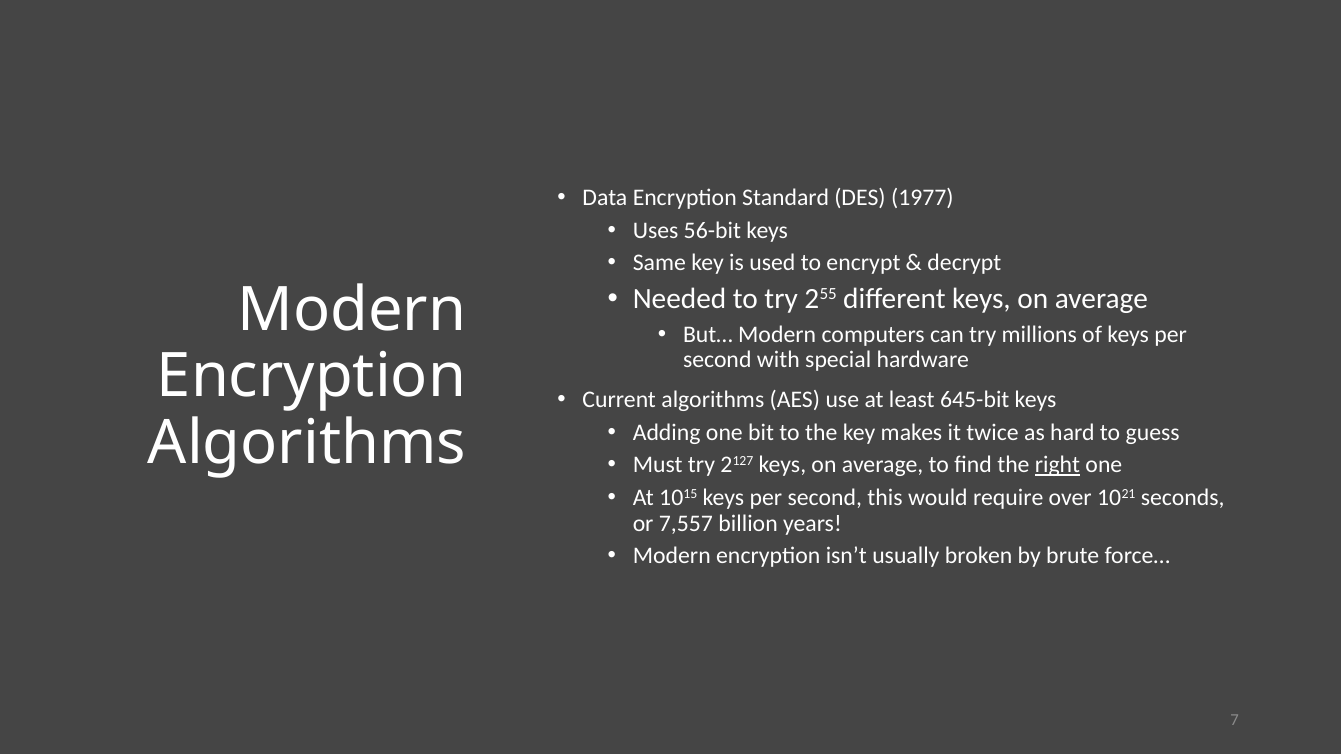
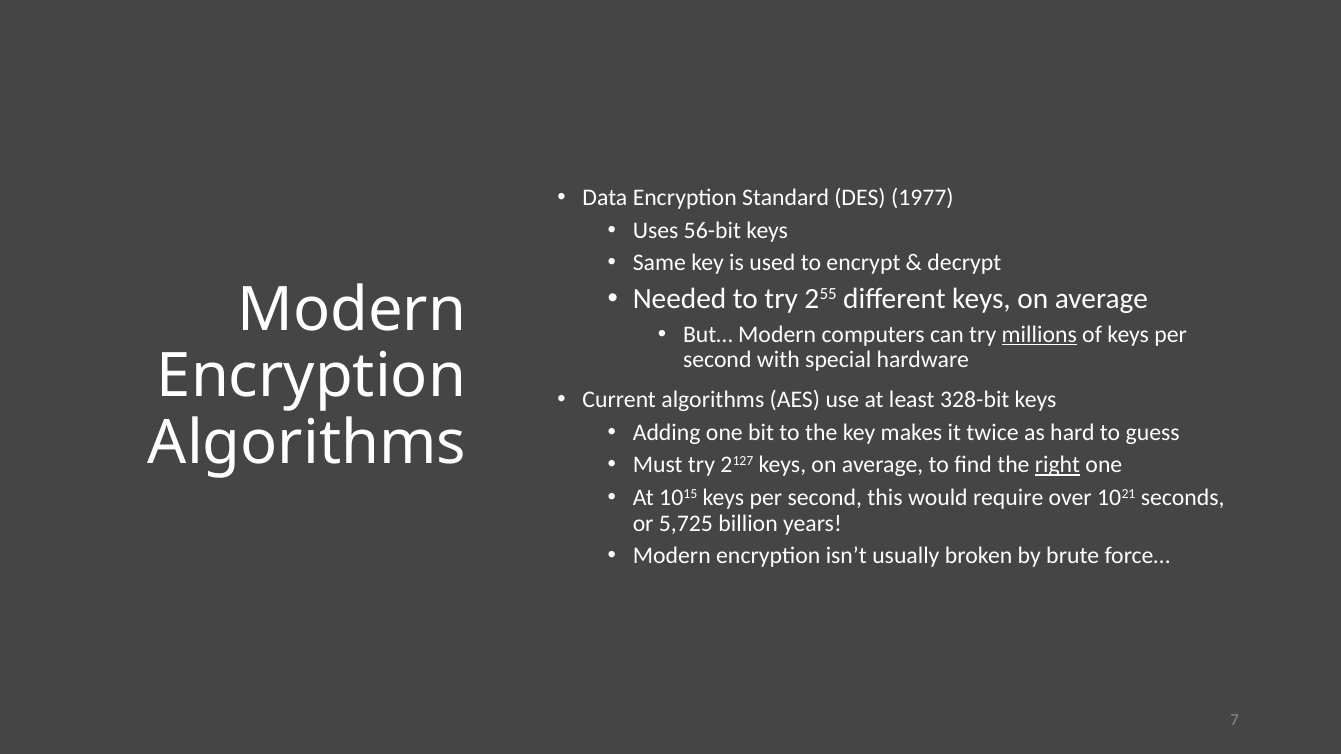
millions underline: none -> present
645-bit: 645-bit -> 328-bit
7,557: 7,557 -> 5,725
